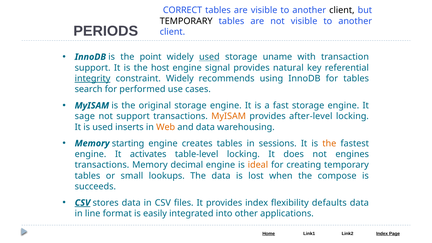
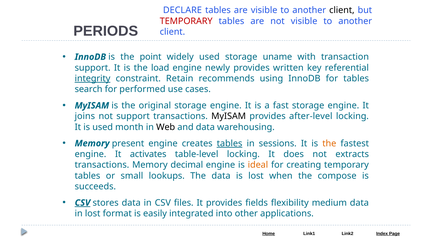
CORRECT: CORRECT -> DECLARE
TEMPORARY at (186, 21) colour: black -> red
used at (209, 57) underline: present -> none
host: host -> load
signal: signal -> newly
natural: natural -> written
constraint Widely: Widely -> Retain
sage: sage -> joins
MyISAM at (229, 116) colour: orange -> black
inserts: inserts -> month
Web colour: orange -> black
starting: starting -> present
tables at (230, 143) underline: none -> present
engines: engines -> extracts
provides index: index -> fields
defaults: defaults -> medium
in line: line -> lost
